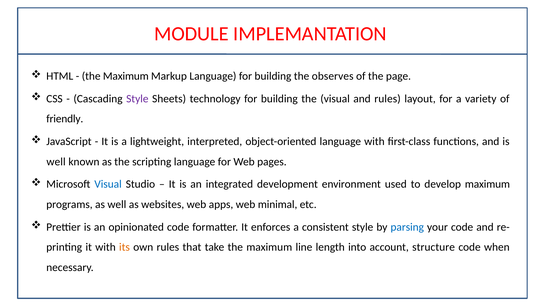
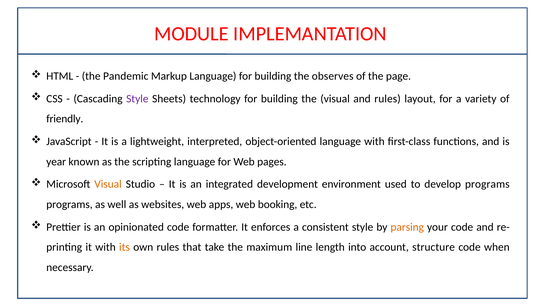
Maximum at (126, 76): Maximum -> Pandemic
well at (56, 162): well -> year
Visual at (108, 184) colour: blue -> orange
develop maximum: maximum -> programs
minimal: minimal -> booking
parsing colour: blue -> orange
